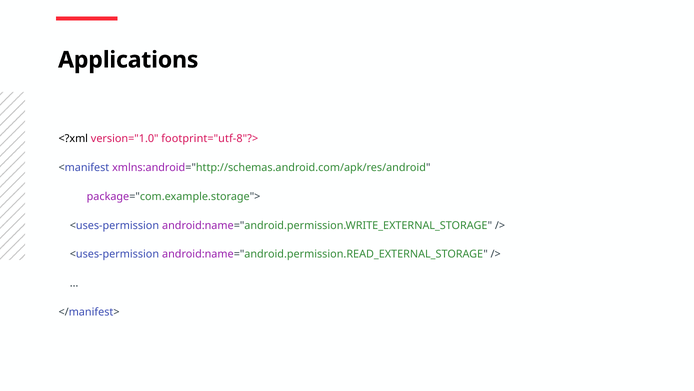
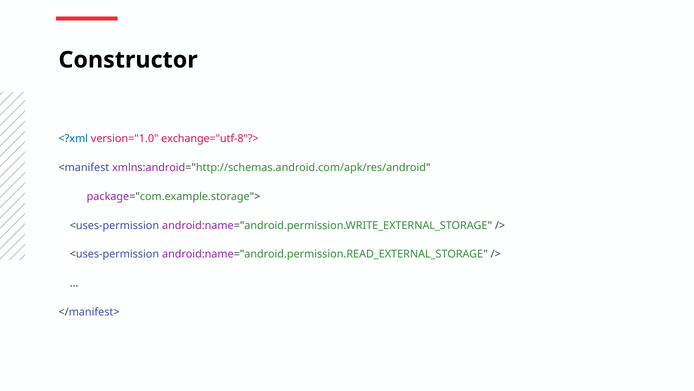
Applications: Applications -> Constructor
<?xml colour: black -> blue
footprint="utf-8"?>: footprint="utf-8"?> -> exchange="utf-8"?>
